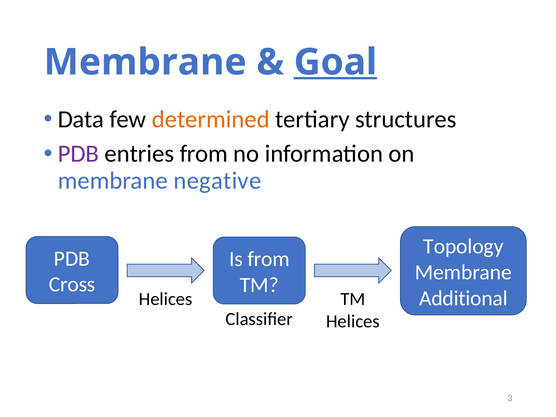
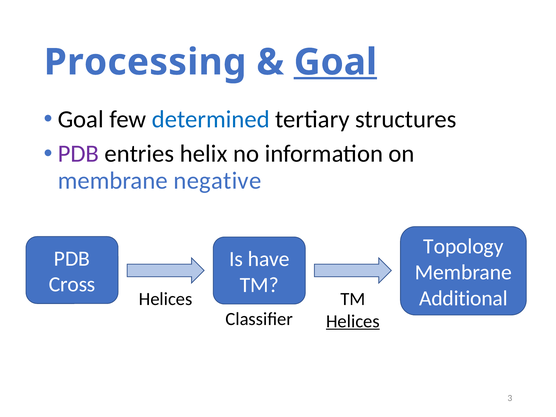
Membrane at (145, 62): Membrane -> Processing
Data at (81, 119): Data -> Goal
determined colour: orange -> blue
entries from: from -> helix
Is from: from -> have
Helices at (353, 321) underline: none -> present
